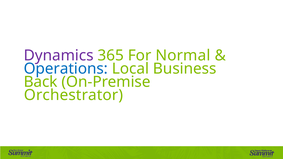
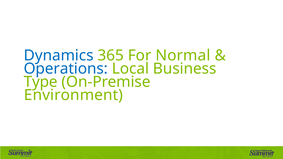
Dynamics colour: purple -> blue
Back: Back -> Type
Orchestrator: Orchestrator -> Environment
